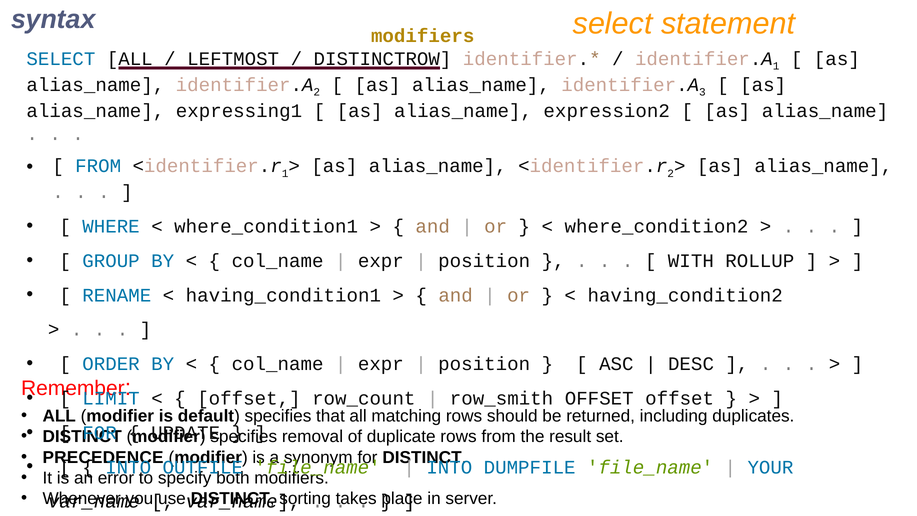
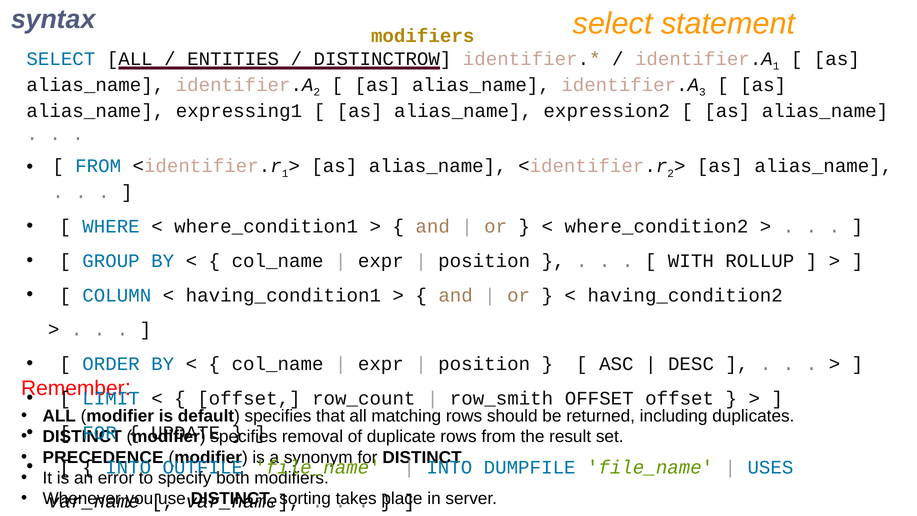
LEFTMOST: LEFTMOST -> ENTITIES
RENAME: RENAME -> COLUMN
YOUR: YOUR -> USES
